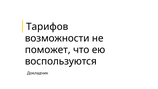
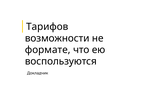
поможет: поможет -> формате
